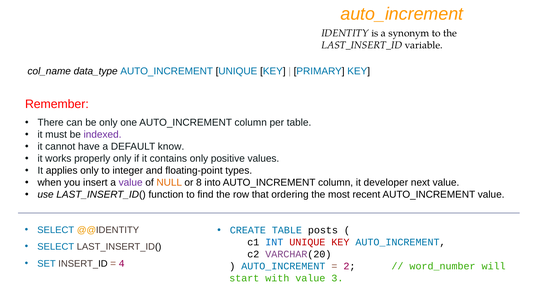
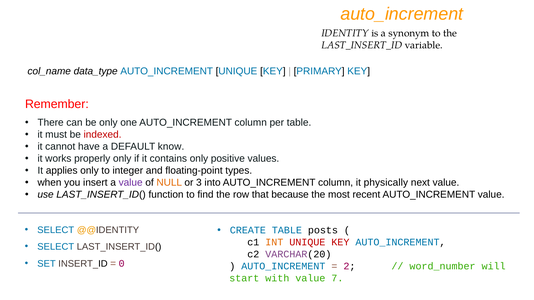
indexed colour: purple -> red
8: 8 -> 3
developer: developer -> physically
ordering: ordering -> because
INT colour: blue -> orange
4: 4 -> 0
3: 3 -> 7
